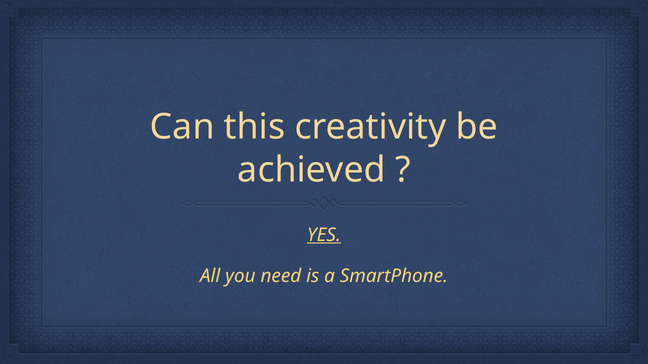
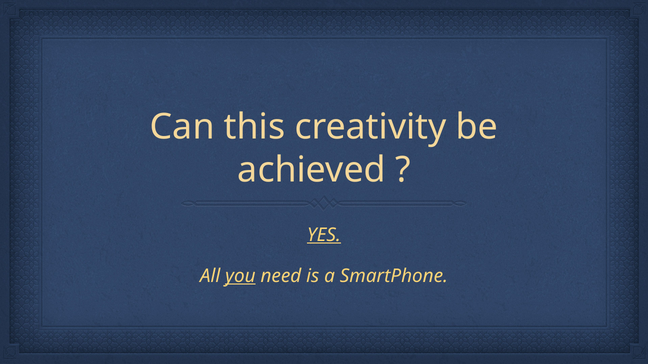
you underline: none -> present
